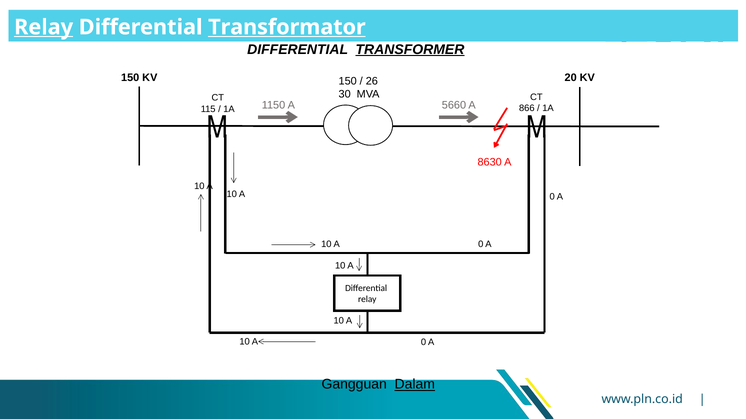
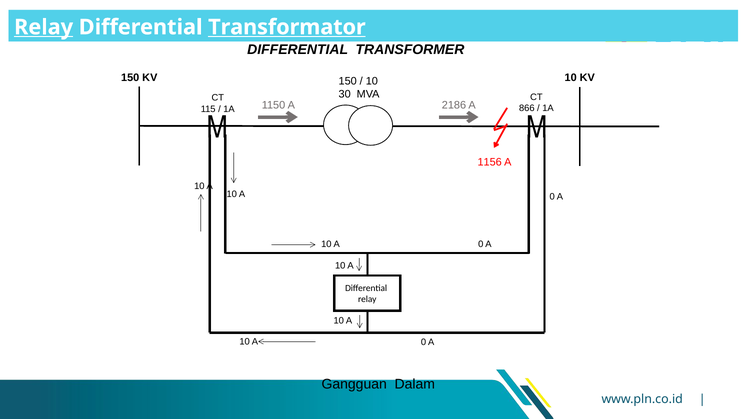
TRANSFORMER underline: present -> none
KV 20: 20 -> 10
26 at (372, 81): 26 -> 10
5660: 5660 -> 2186
8630: 8630 -> 1156
Dalam underline: present -> none
